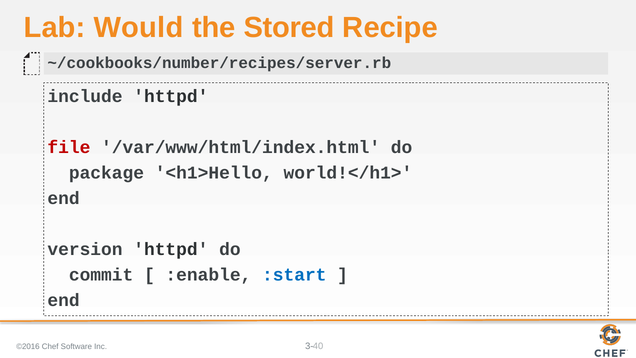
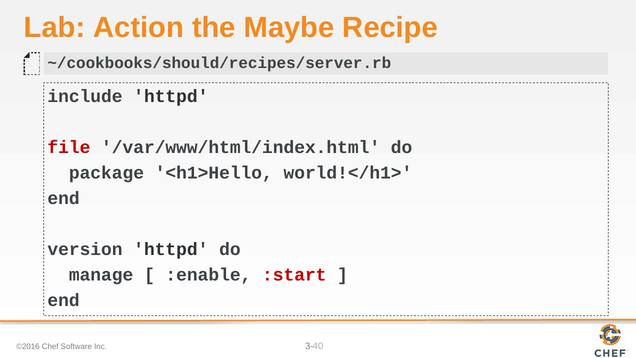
Would: Would -> Action
Stored: Stored -> Maybe
~/cookbooks/number/recipes/server.rb: ~/cookbooks/number/recipes/server.rb -> ~/cookbooks/should/recipes/server.rb
commit: commit -> manage
:start colour: blue -> red
